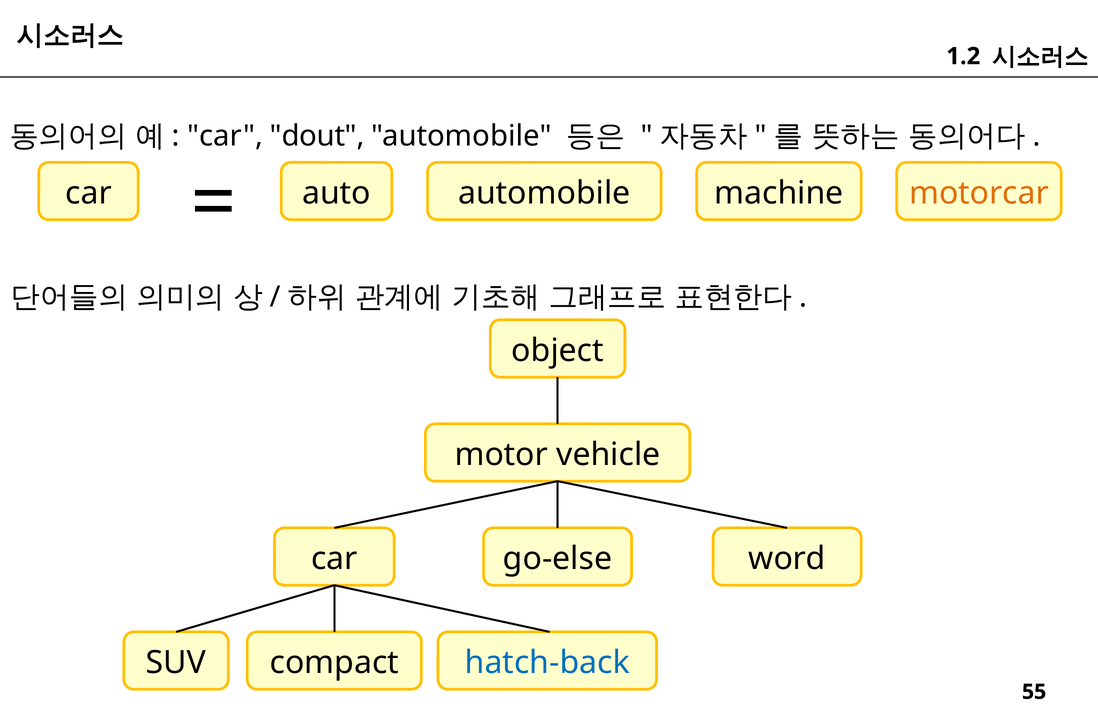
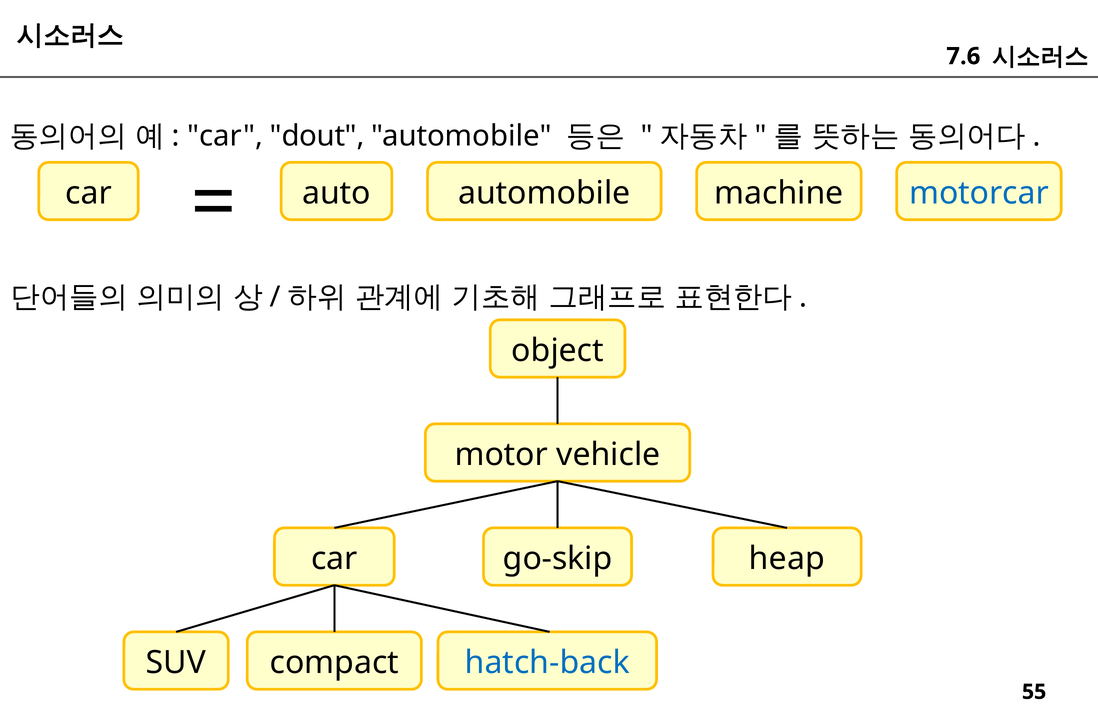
1.2: 1.2 -> 7.6
motorcar colour: orange -> blue
go-else: go-else -> go-skip
word: word -> heap
